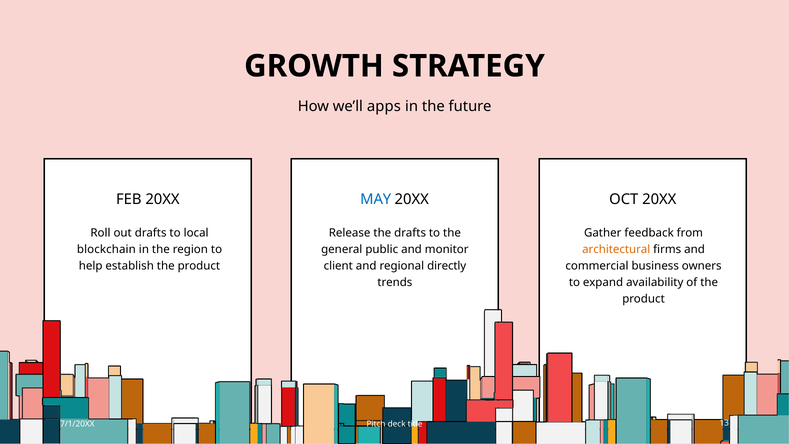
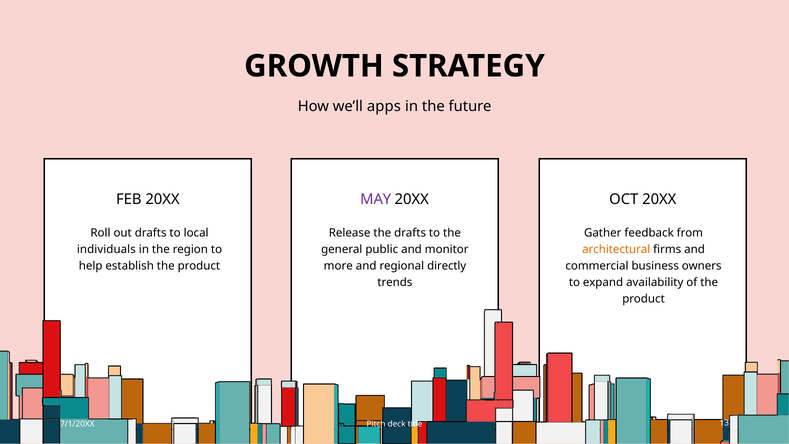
MAY colour: blue -> purple
blockchain: blockchain -> individuals
client: client -> more
